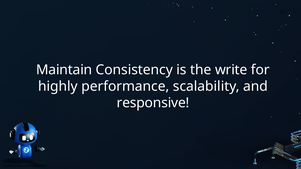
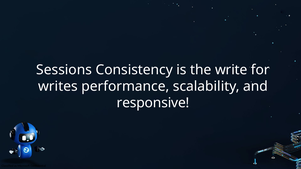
Maintain: Maintain -> Sessions
highly: highly -> writes
